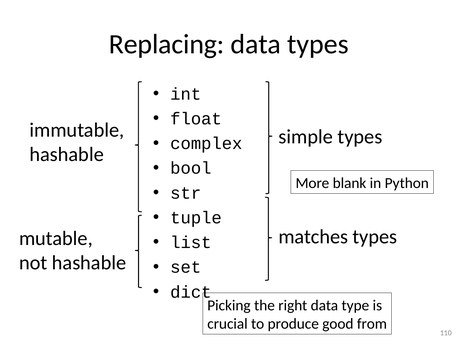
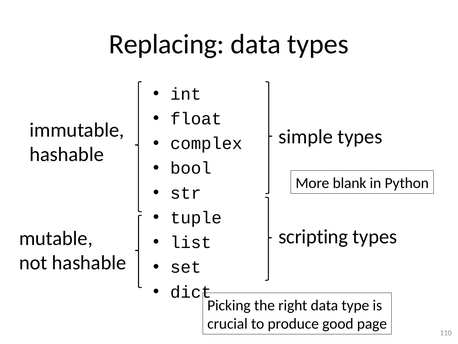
matches: matches -> scripting
from: from -> page
